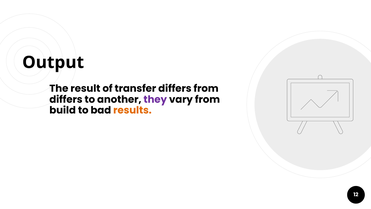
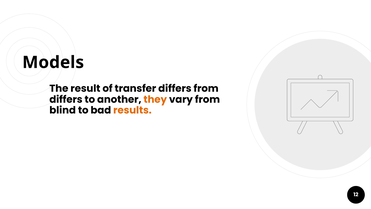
Output: Output -> Models
they colour: purple -> orange
build: build -> blind
